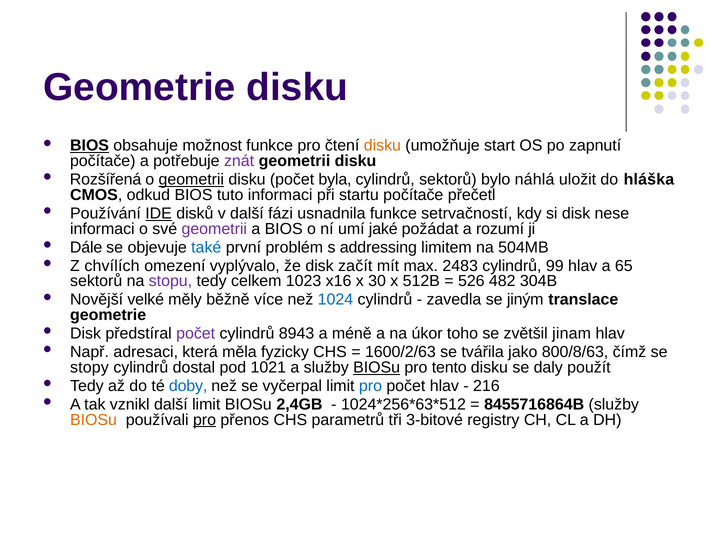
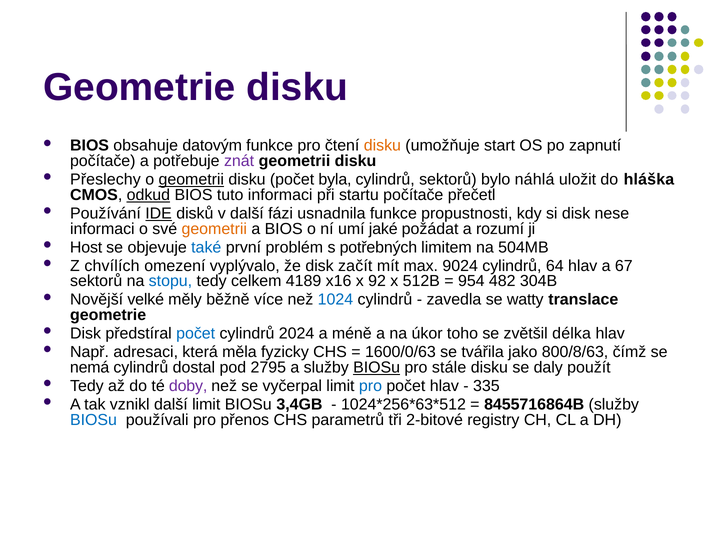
BIOS at (90, 146) underline: present -> none
možnost: možnost -> datovým
Rozšířená: Rozšířená -> Přeslechy
odkud underline: none -> present
setrvačností: setrvačností -> propustnosti
geometrii at (214, 229) colour: purple -> orange
Dále: Dále -> Host
addressing: addressing -> potřebných
2483: 2483 -> 9024
99: 99 -> 64
65: 65 -> 67
stopu colour: purple -> blue
1023: 1023 -> 4189
30: 30 -> 92
526: 526 -> 954
jiným: jiným -> watty
počet at (196, 334) colour: purple -> blue
8943: 8943 -> 2024
jinam: jinam -> délka
1600/2/63: 1600/2/63 -> 1600/0/63
stopy: stopy -> nemá
1021: 1021 -> 2795
tento: tento -> stále
doby colour: blue -> purple
216: 216 -> 335
2,4GB: 2,4GB -> 3,4GB
BIOSu at (94, 420) colour: orange -> blue
pro at (205, 420) underline: present -> none
3-bitové: 3-bitové -> 2-bitové
